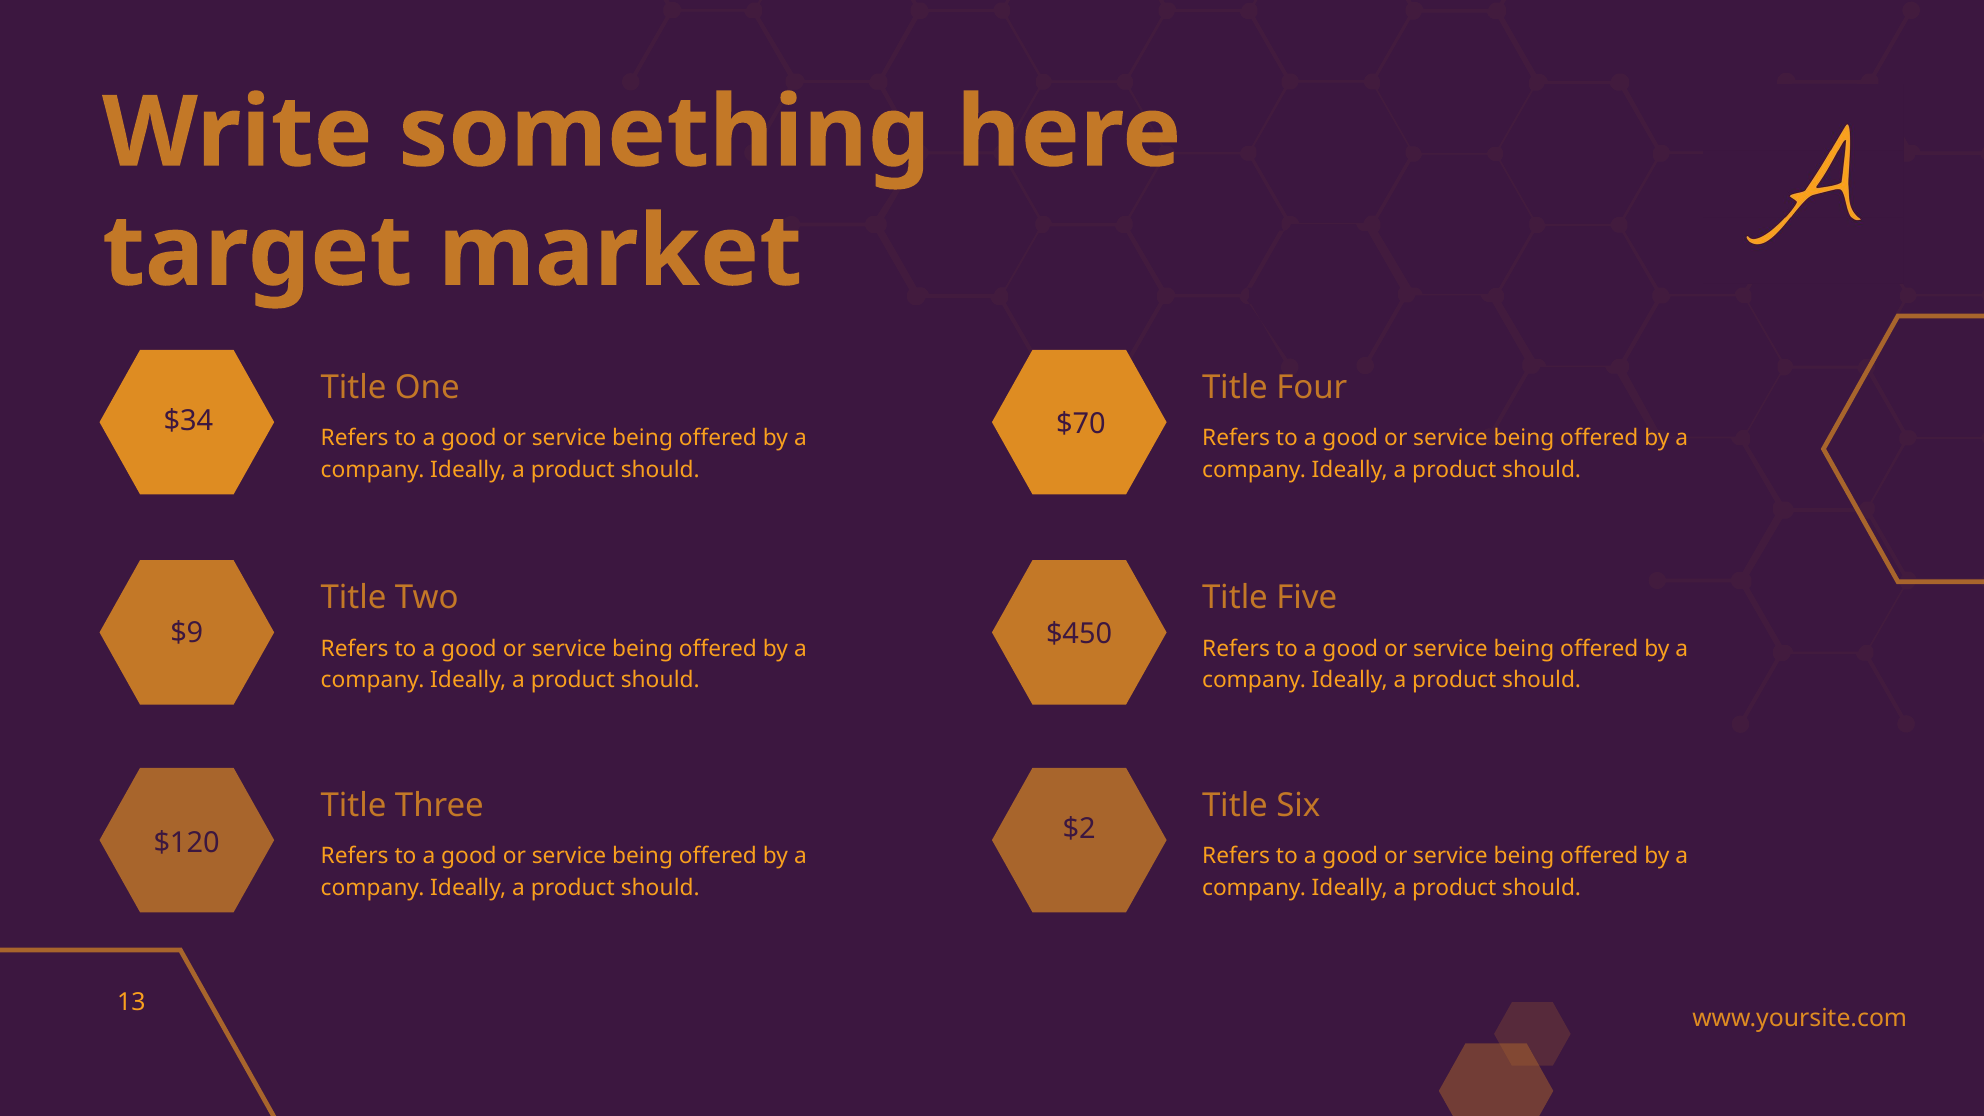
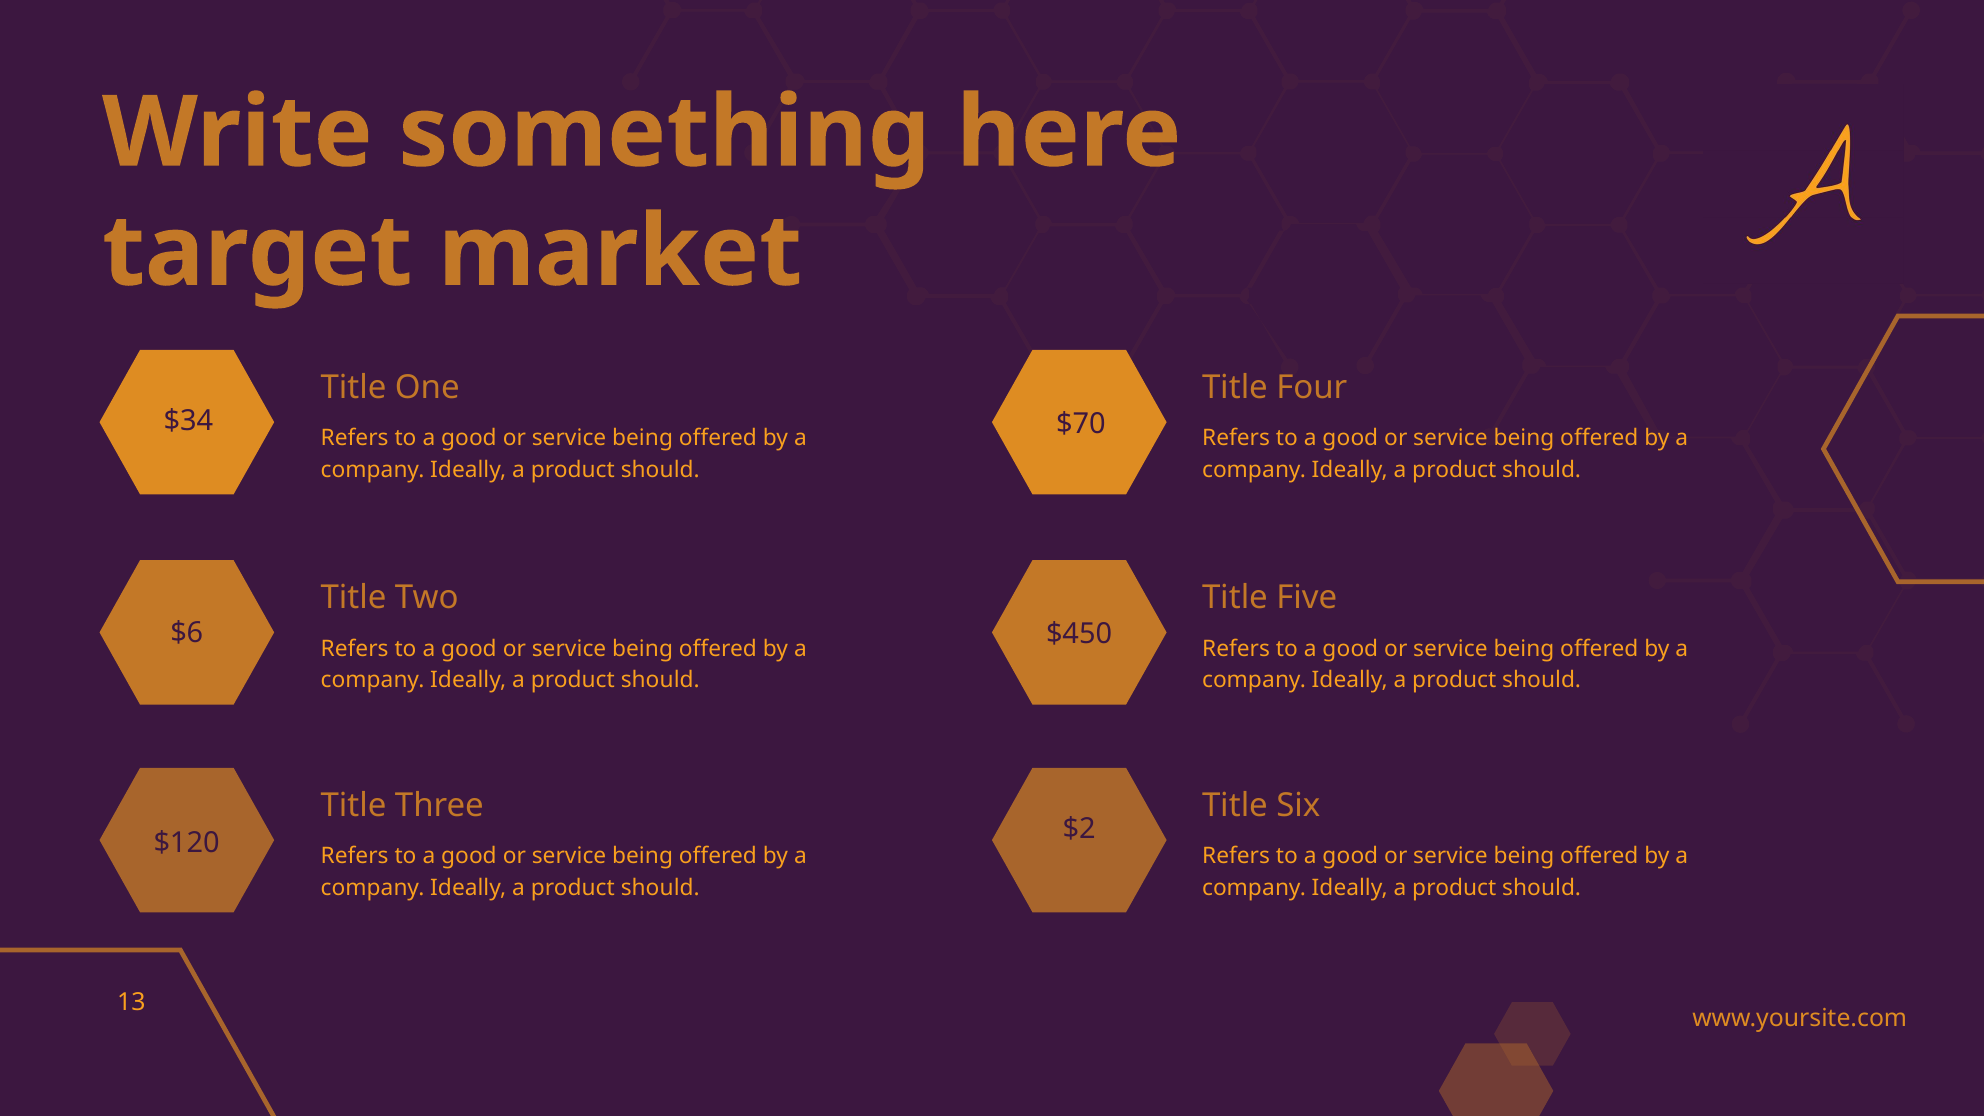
$9: $9 -> $6
